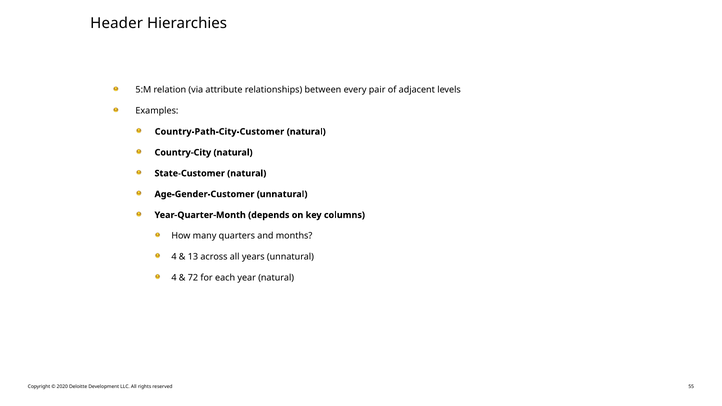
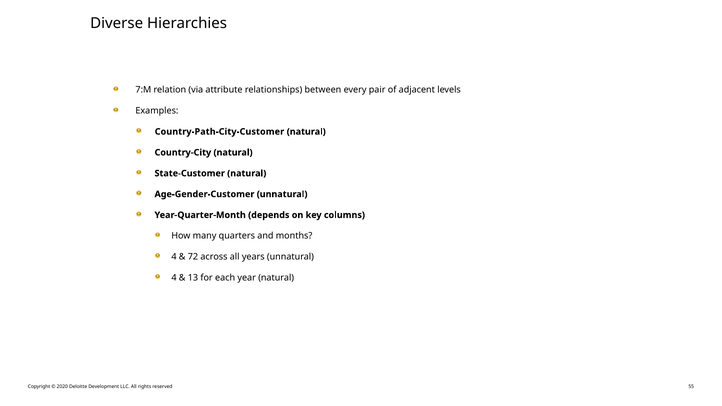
Header: Header -> Diverse
5:M: 5:M -> 7:M
13: 13 -> 72
72: 72 -> 13
